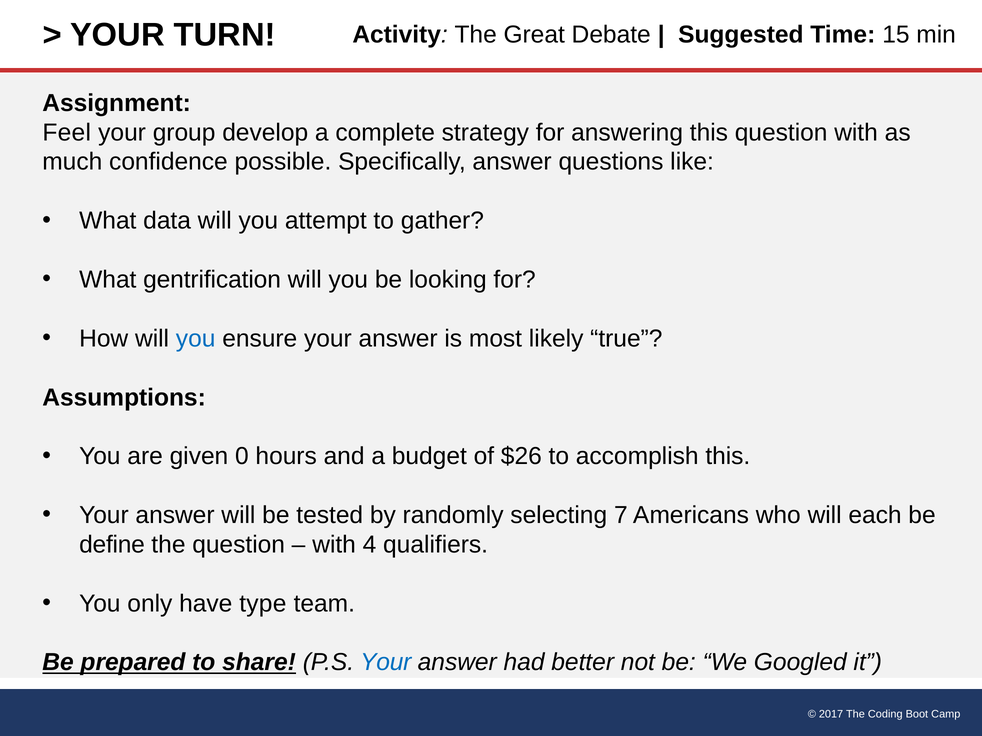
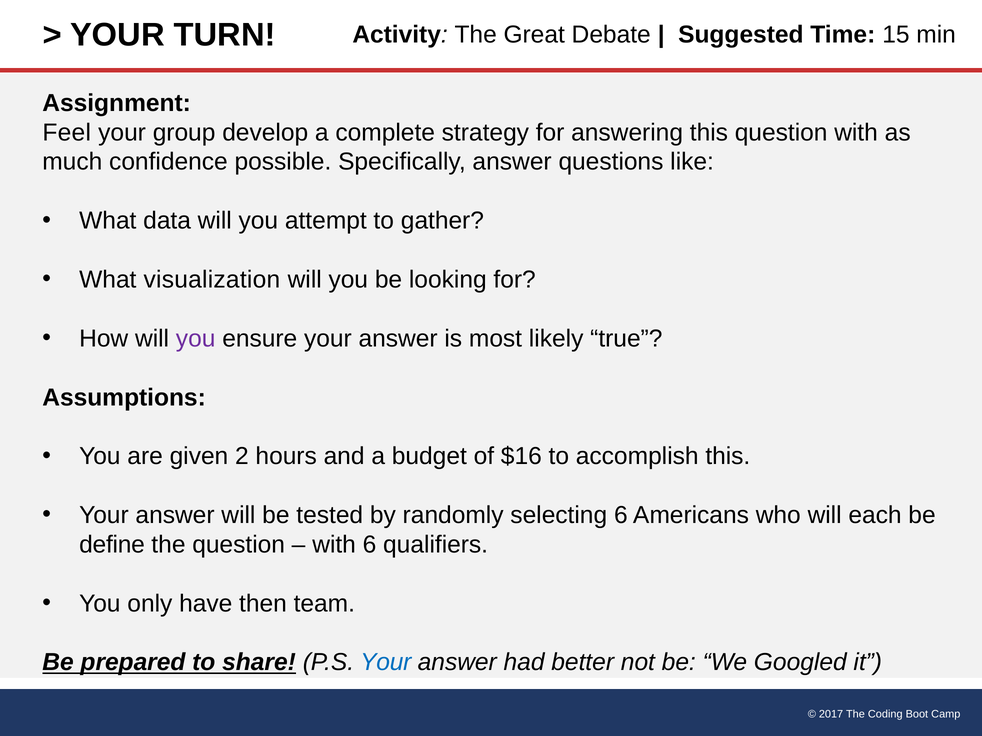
gentrification: gentrification -> visualization
you at (196, 339) colour: blue -> purple
0: 0 -> 2
$26: $26 -> $16
selecting 7: 7 -> 6
with 4: 4 -> 6
type: type -> then
